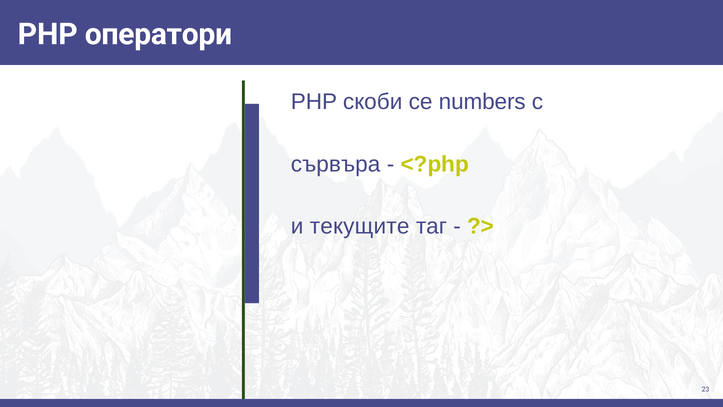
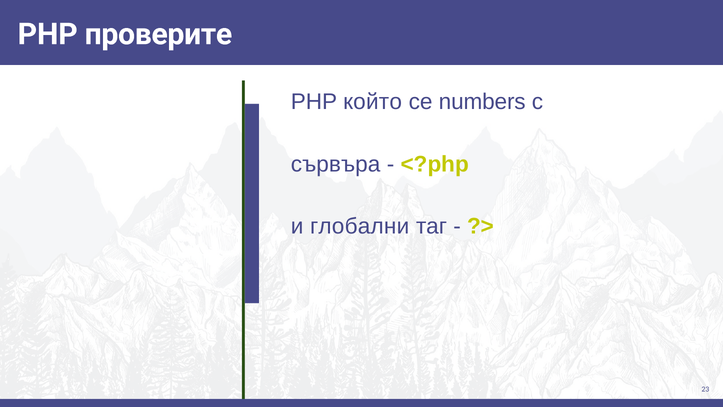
оператори: оператори -> проверите
скоби: скоби -> който
текущите: текущите -> глобални
